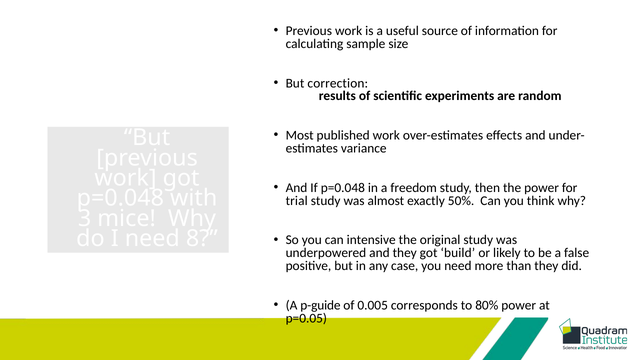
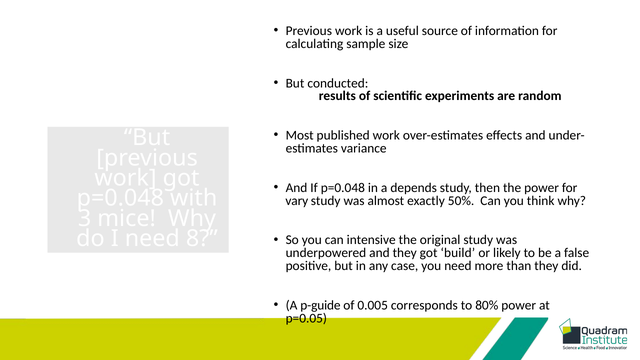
correction: correction -> conducted
freedom: freedom -> depends
trial: trial -> vary
